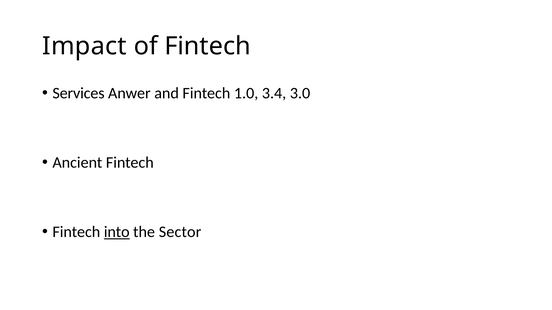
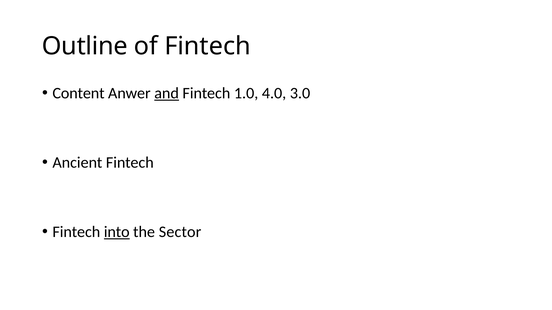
Impact: Impact -> Outline
Services: Services -> Content
and underline: none -> present
3.4: 3.4 -> 4.0
